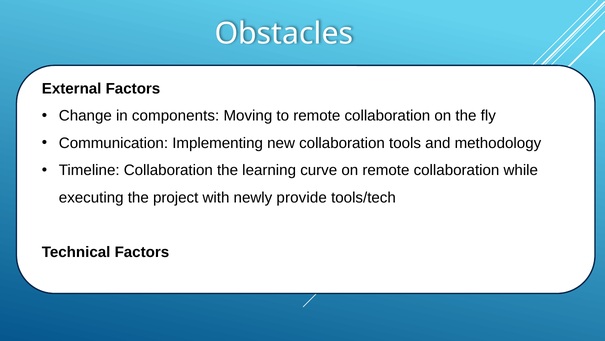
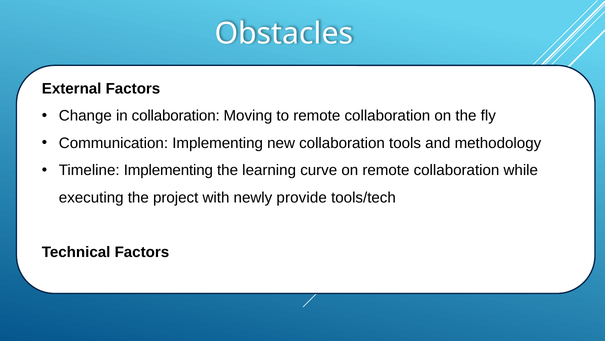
in components: components -> collaboration
Timeline Collaboration: Collaboration -> Implementing
